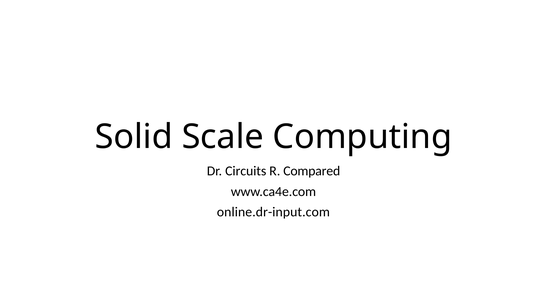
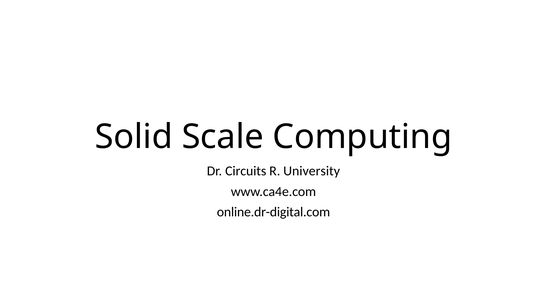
Compared: Compared -> University
online.dr-input.com: online.dr-input.com -> online.dr-digital.com
